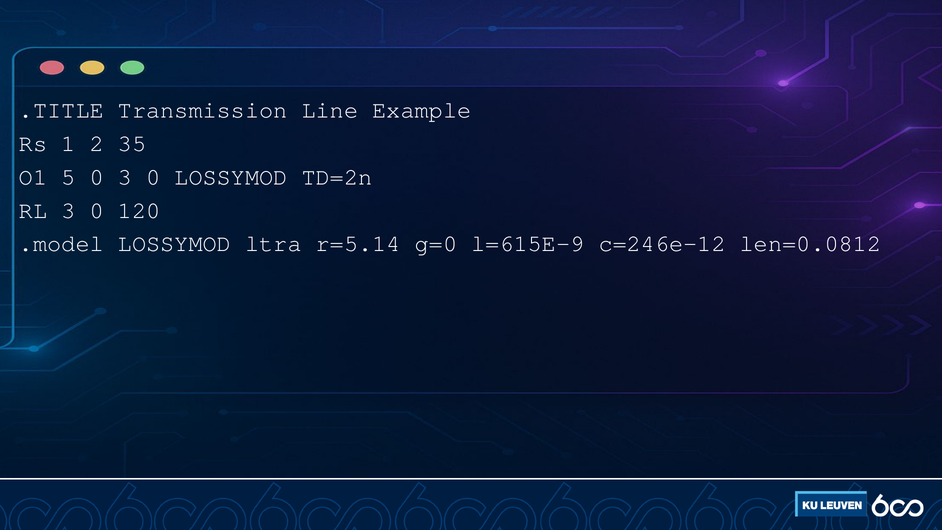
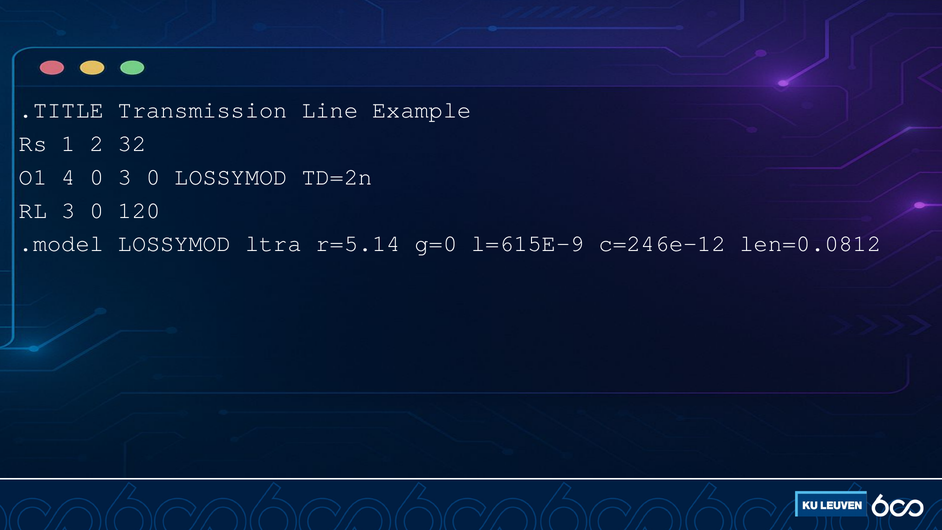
35: 35 -> 32
5: 5 -> 4
